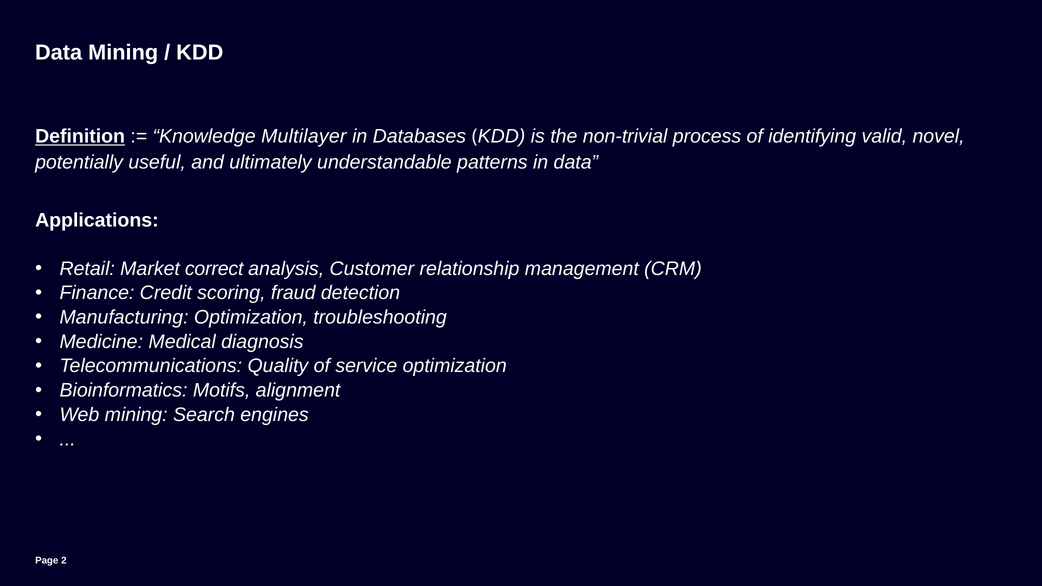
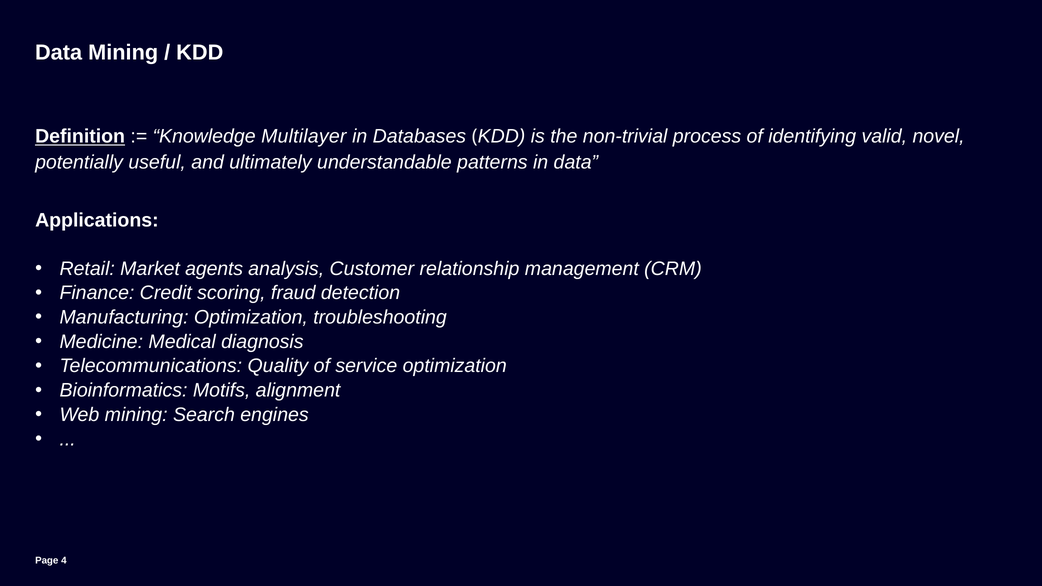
correct: correct -> agents
2: 2 -> 4
